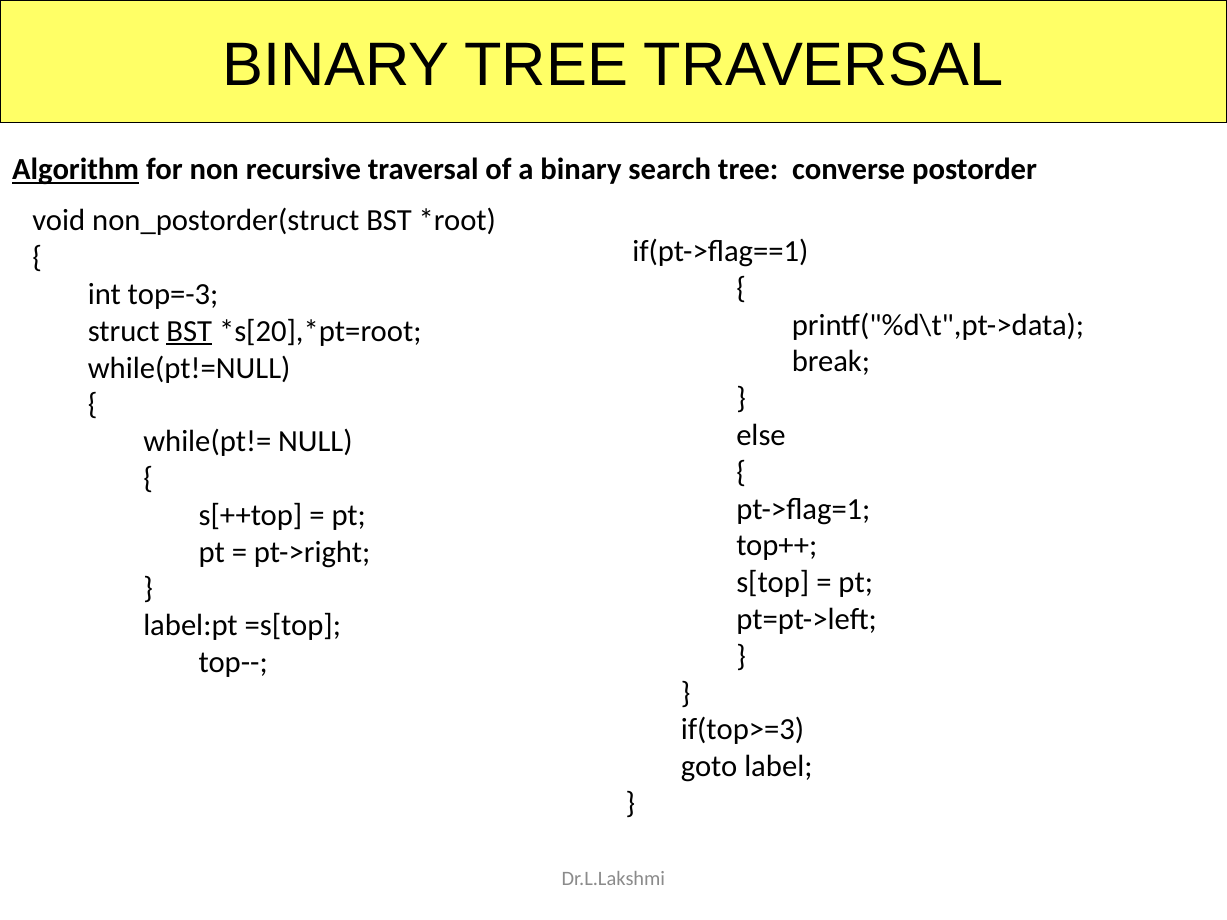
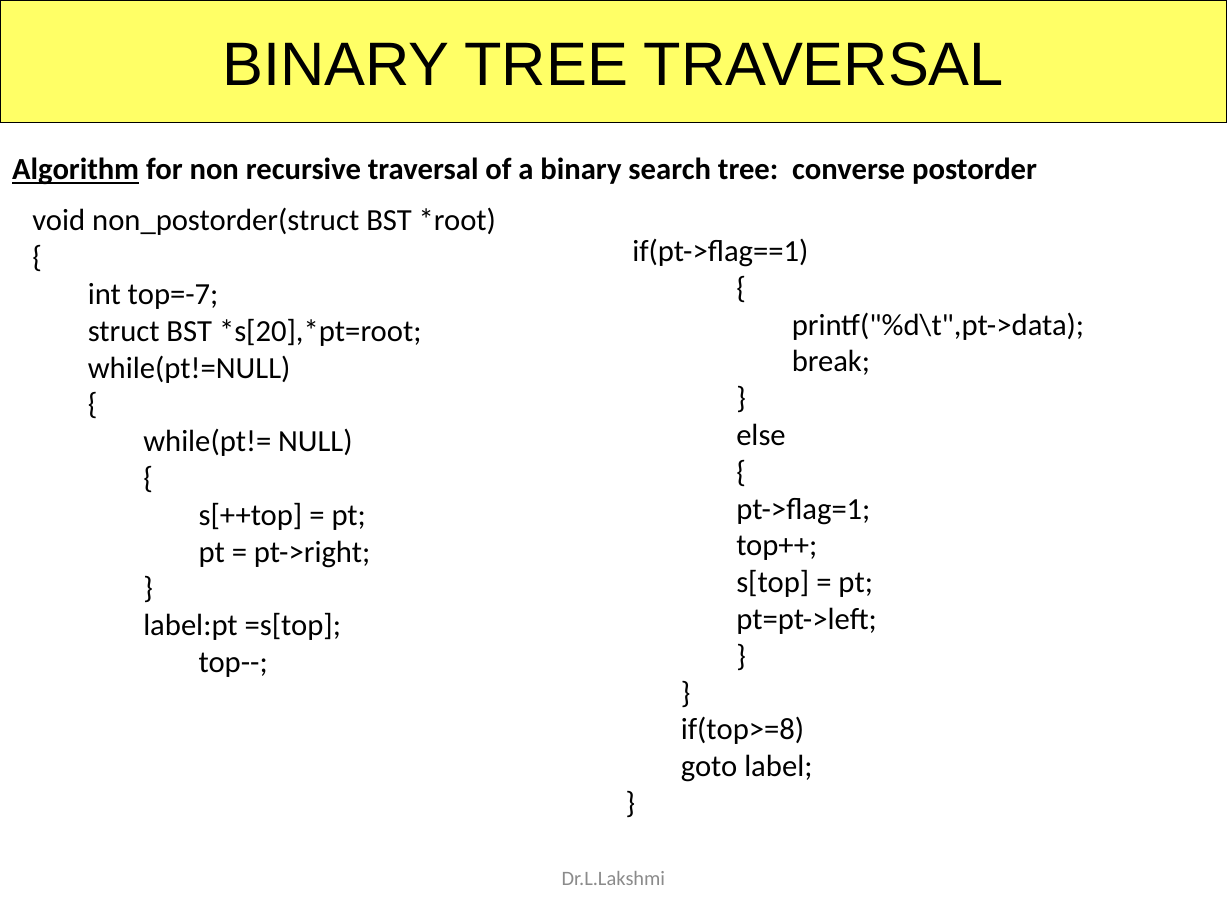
top=-3: top=-3 -> top=-7
BST at (189, 331) underline: present -> none
if(top>=3: if(top>=3 -> if(top>=8
